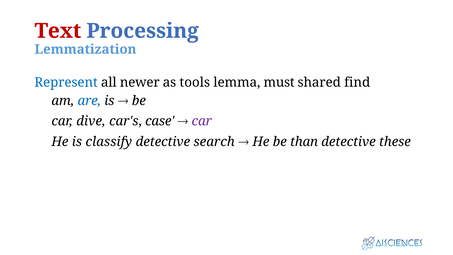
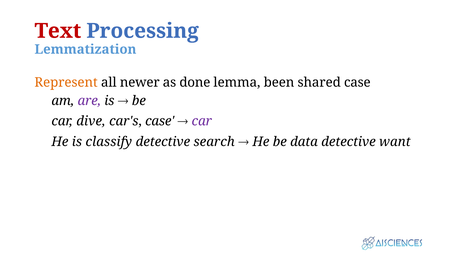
Represent colour: blue -> orange
tools: tools -> done
must: must -> been
shared find: find -> case
are colour: blue -> purple
than: than -> data
these: these -> want
